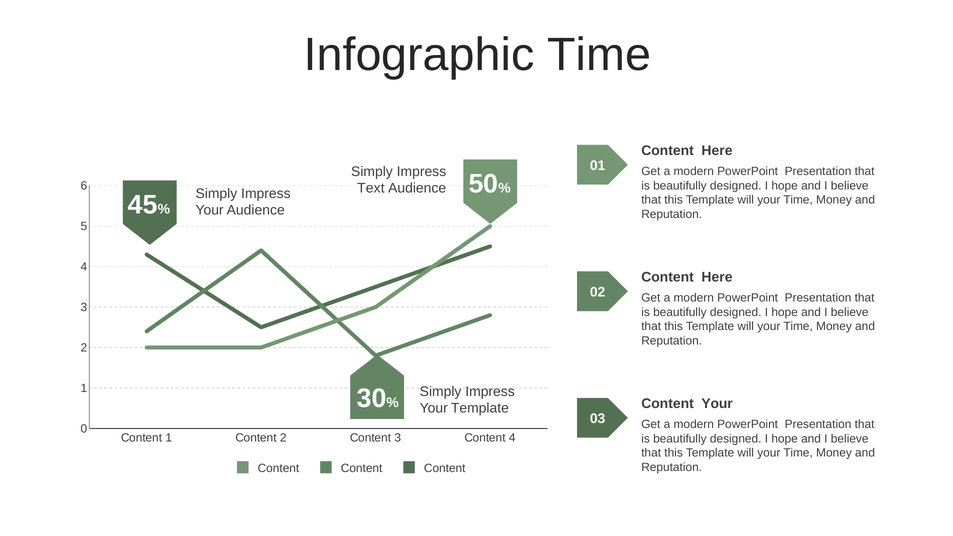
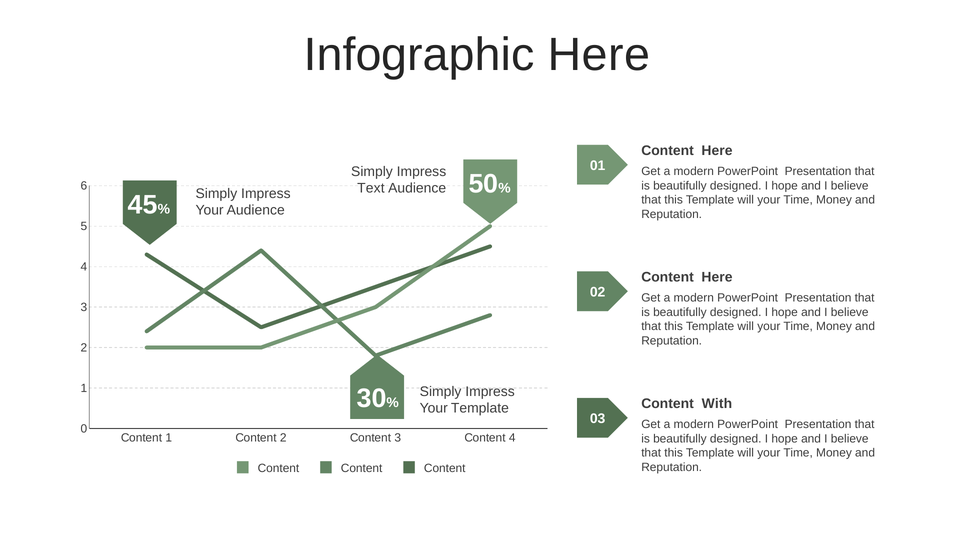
Infographic Time: Time -> Here
Content Your: Your -> With
